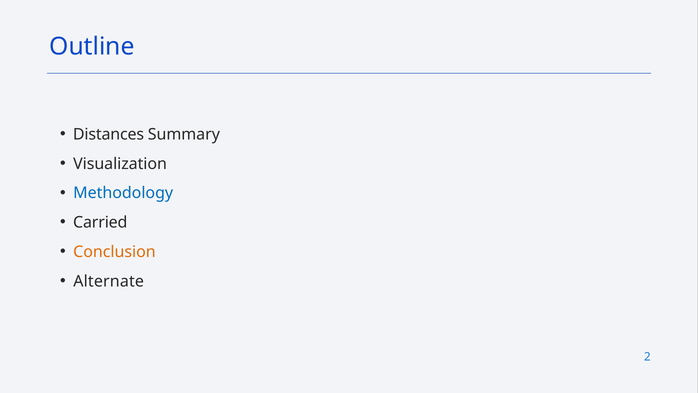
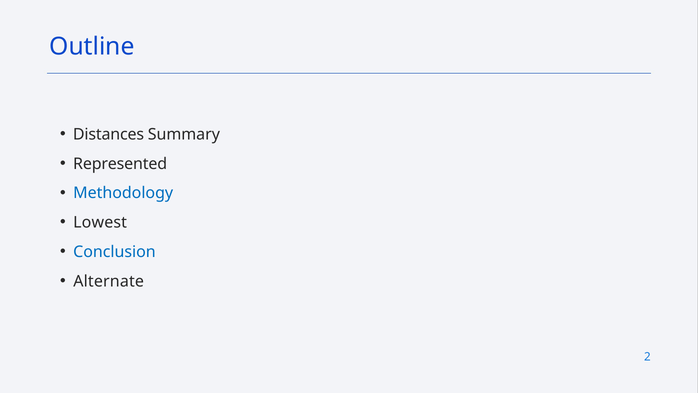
Visualization: Visualization -> Represented
Carried: Carried -> Lowest
Conclusion colour: orange -> blue
